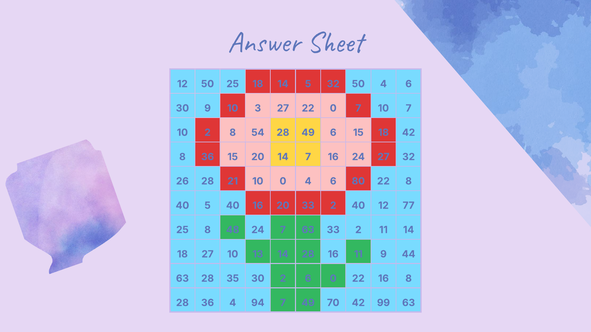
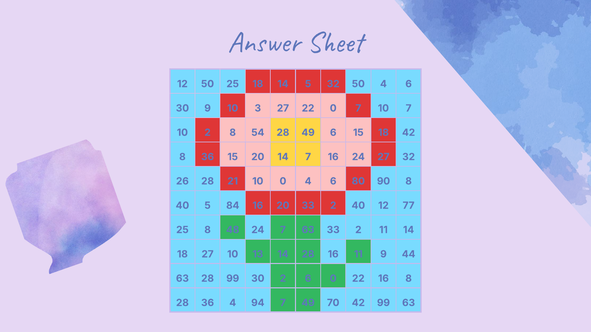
80 22: 22 -> 90
5 40: 40 -> 84
28 35: 35 -> 99
